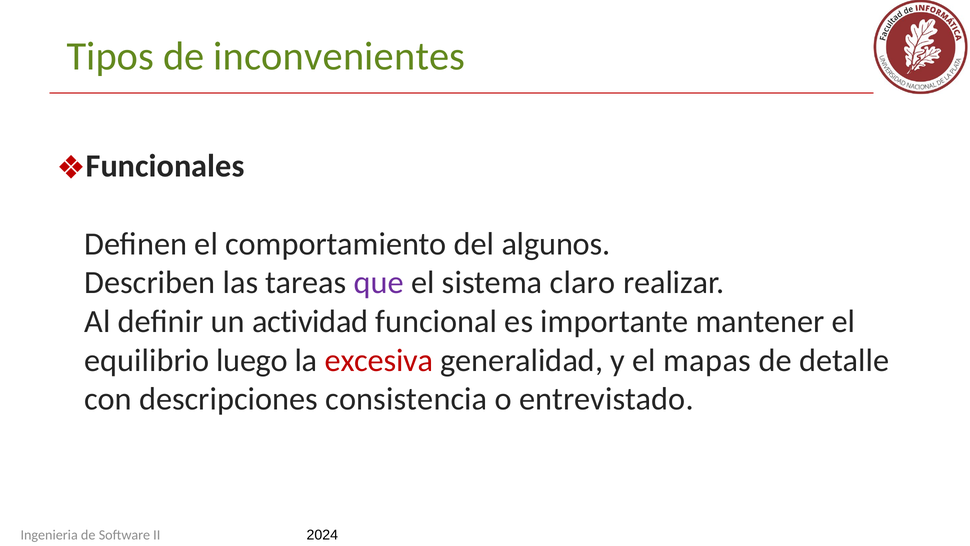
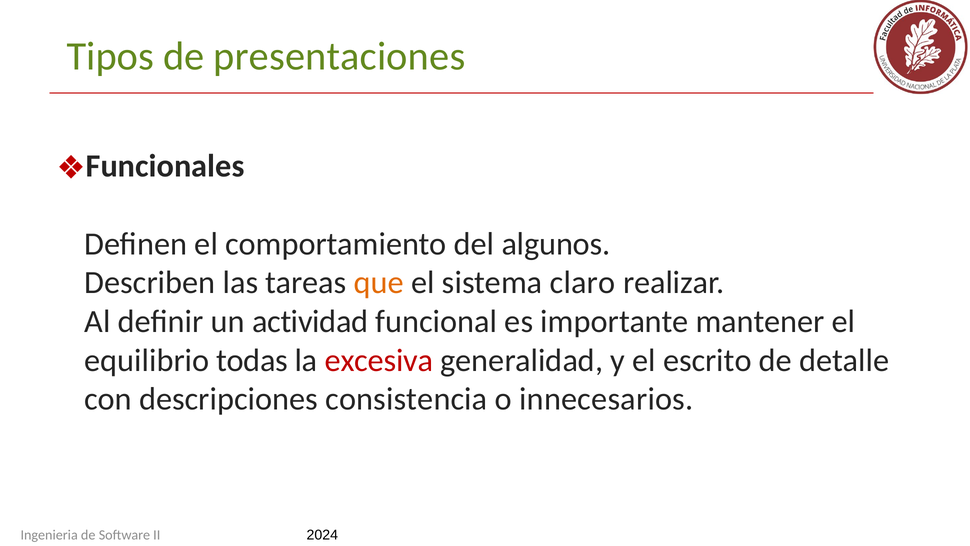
inconvenientes: inconvenientes -> presentaciones
que colour: purple -> orange
luego: luego -> todas
mapas: mapas -> escrito
entrevistado: entrevistado -> innecesarios
